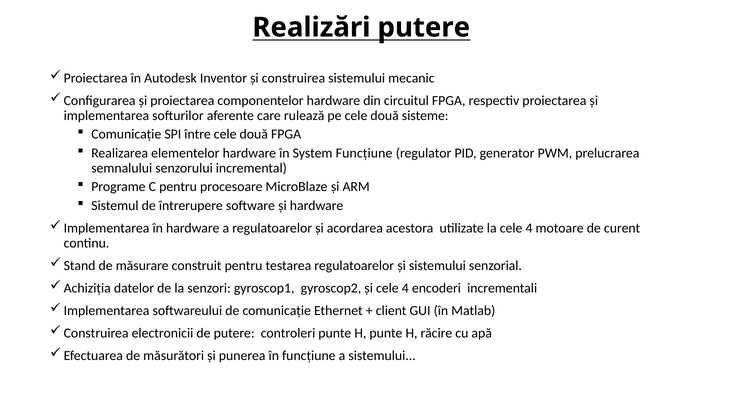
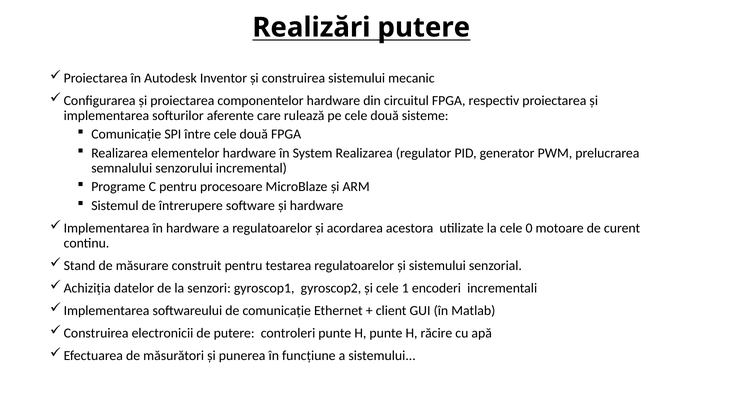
System Funcțiune: Funcțiune -> Realizarea
la cele 4: 4 -> 0
și cele 4: 4 -> 1
